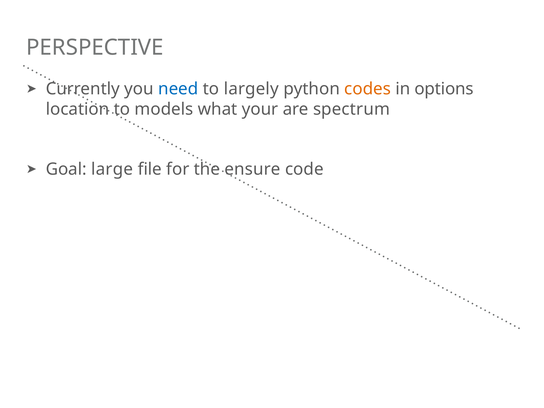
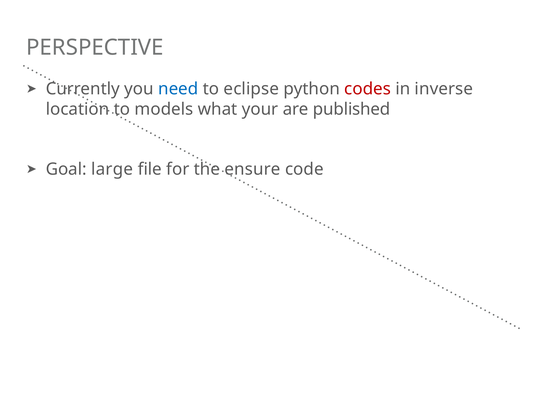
largely: largely -> eclipse
codes colour: orange -> red
options: options -> inverse
spectrum: spectrum -> published
